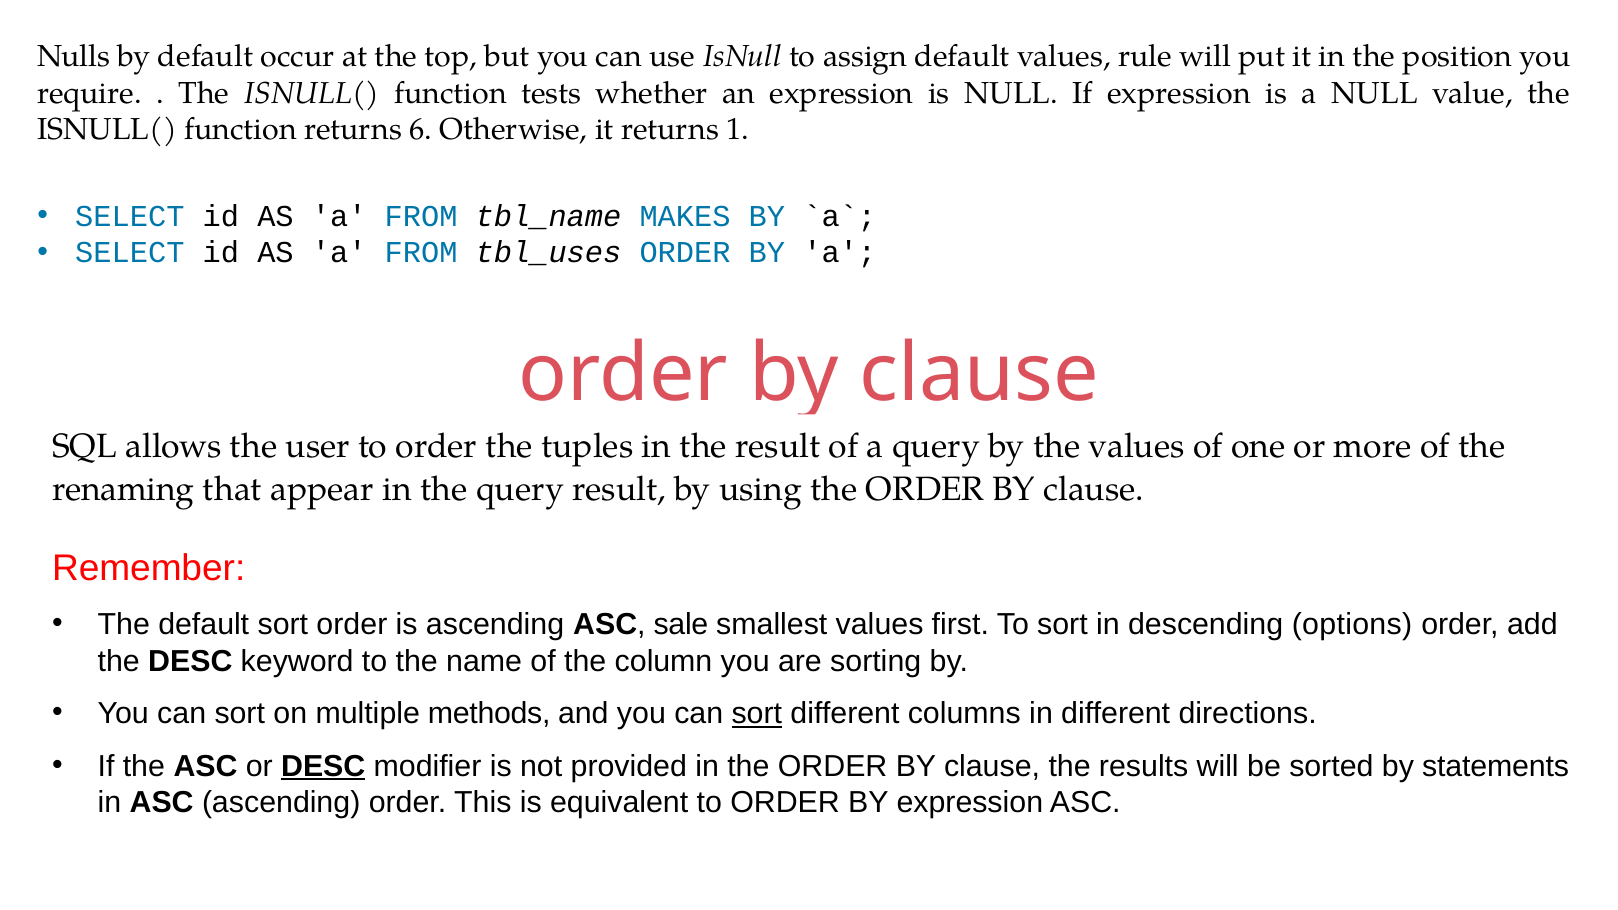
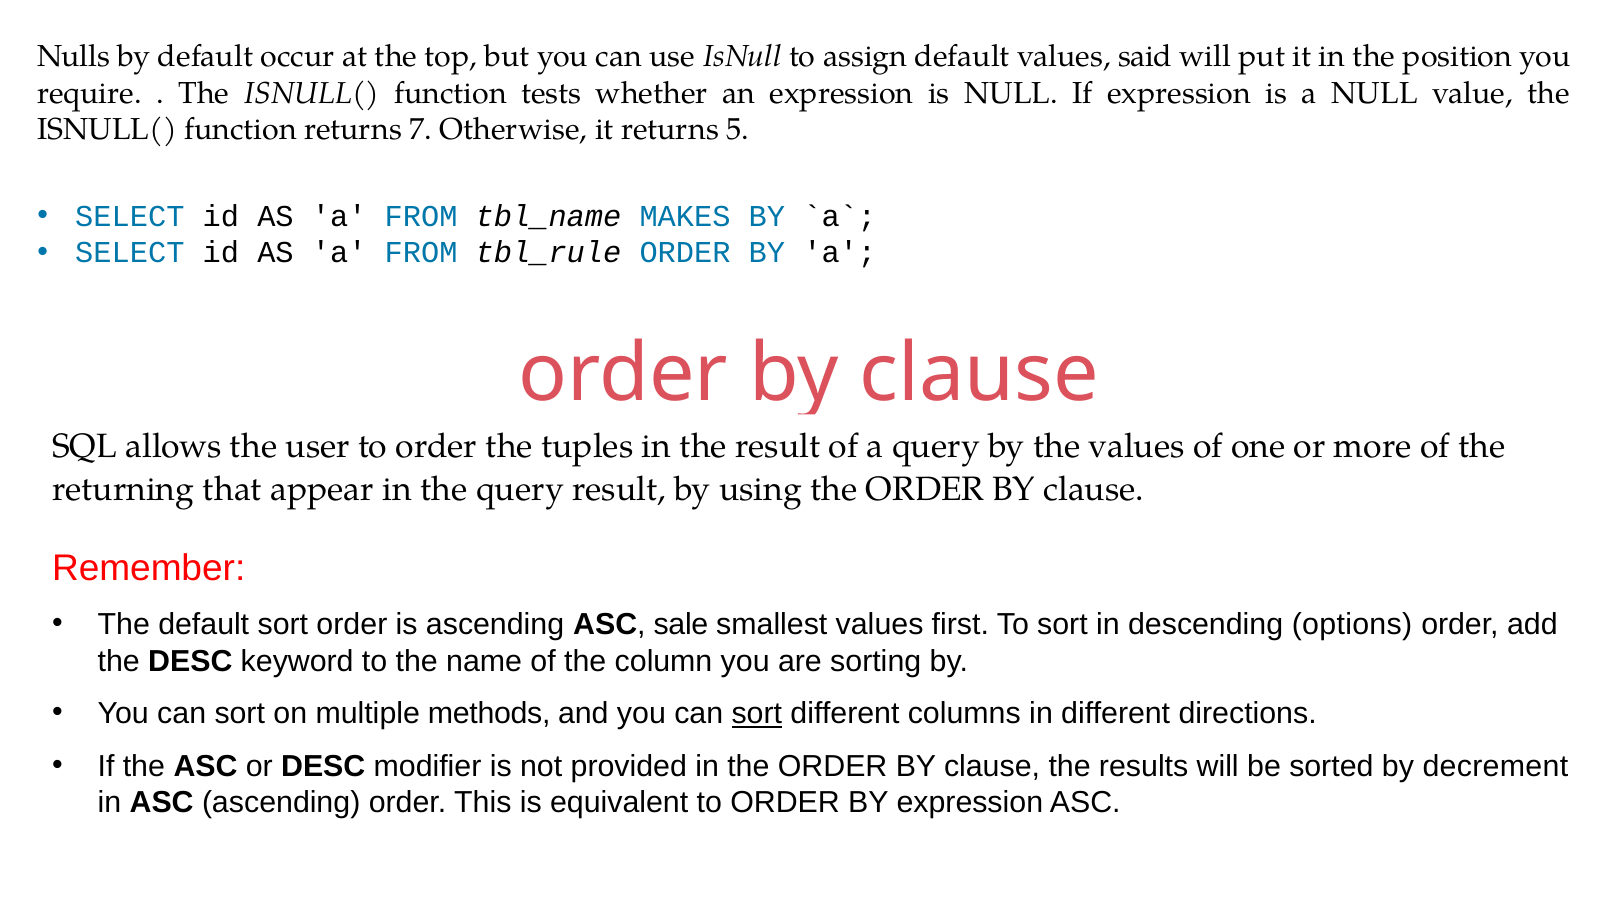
rule: rule -> said
6: 6 -> 7
1: 1 -> 5
tbl_uses: tbl_uses -> tbl_rule
renaming: renaming -> returning
DESC at (323, 766) underline: present -> none
statements: statements -> decrement
